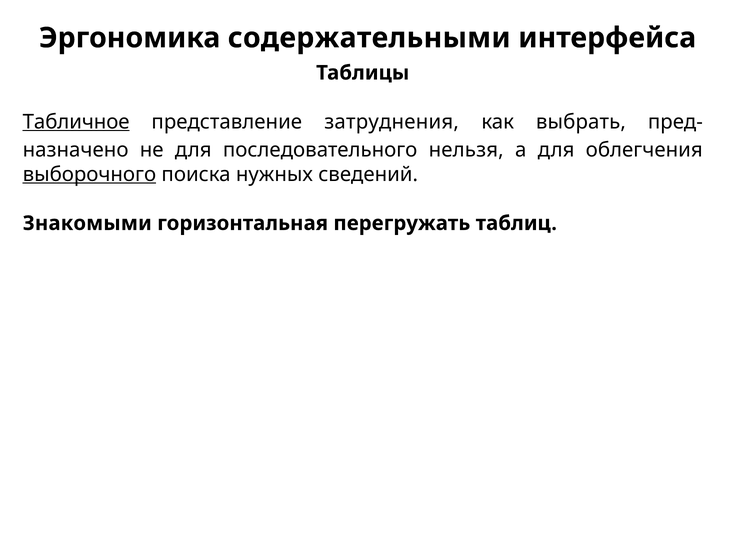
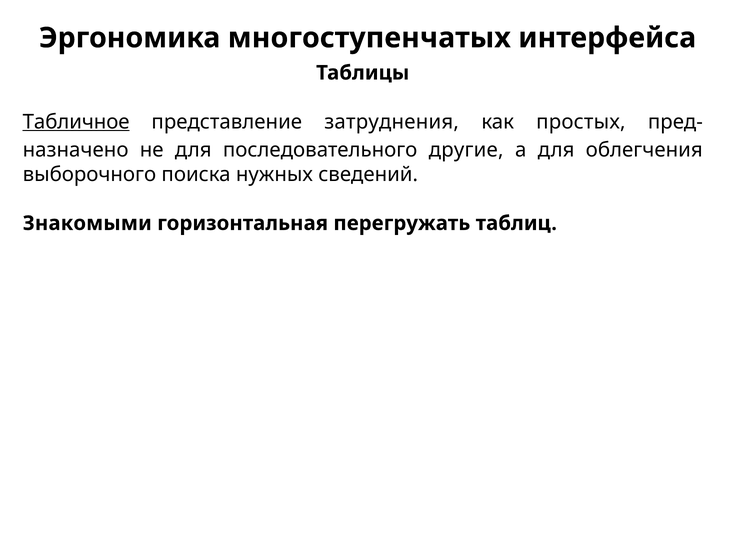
содержательными: содержательными -> многоступенчатых
выбрать: выбрать -> простых
нельзя: нельзя -> другие
выборочного underline: present -> none
